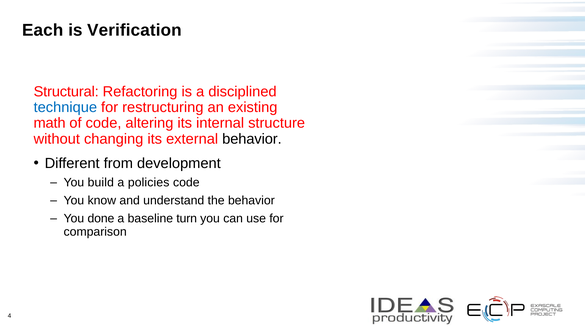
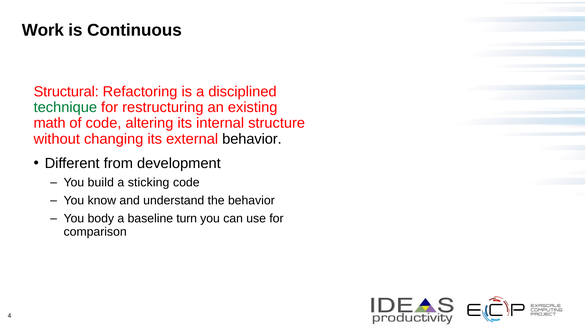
Each: Each -> Work
Verification: Verification -> Continuous
technique colour: blue -> green
policies: policies -> sticking
done: done -> body
